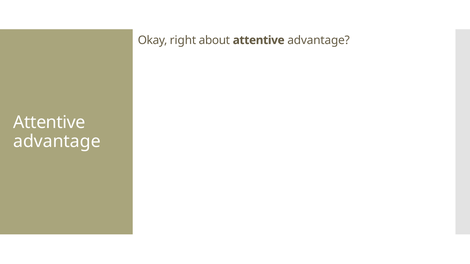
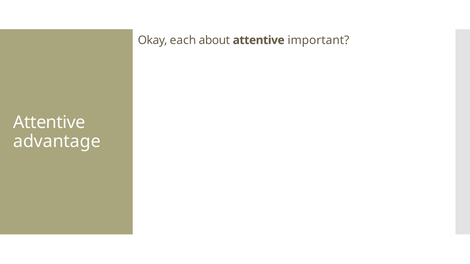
right: right -> each
about attentive advantage: advantage -> important
